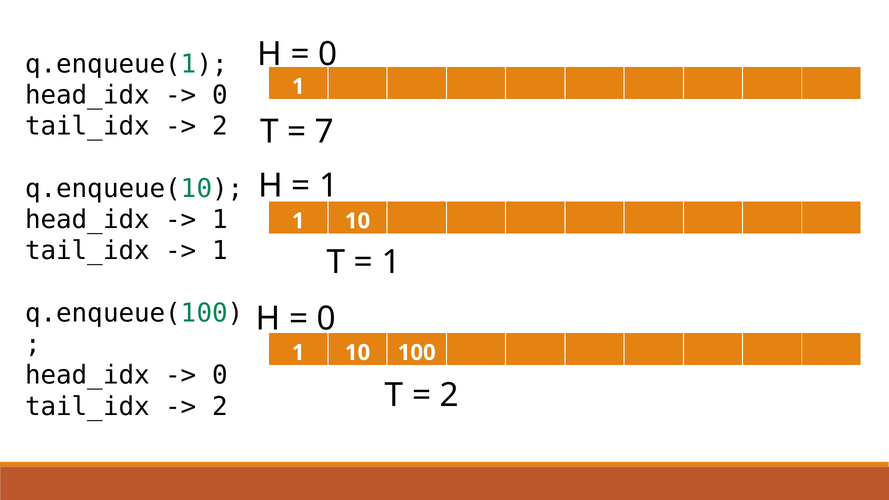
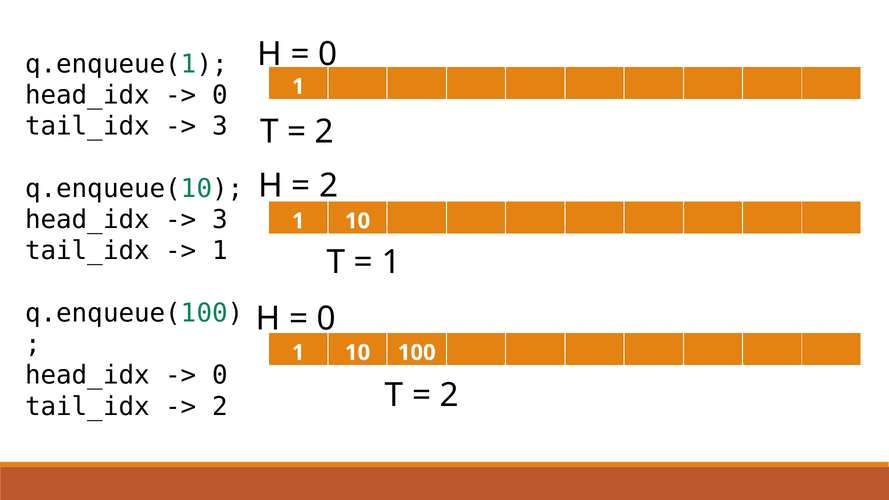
2 at (220, 126): 2 -> 3
7 at (325, 132): 7 -> 2
1 at (329, 186): 1 -> 2
1 at (220, 220): 1 -> 3
